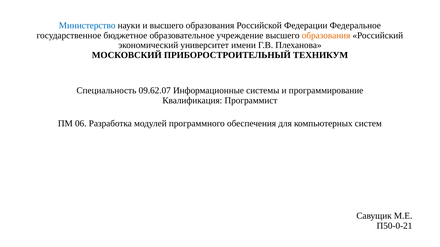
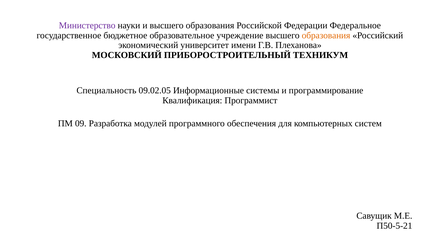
Министерство colour: blue -> purple
09.62.07: 09.62.07 -> 09.02.05
06: 06 -> 09
П50-0-21: П50-0-21 -> П50-5-21
